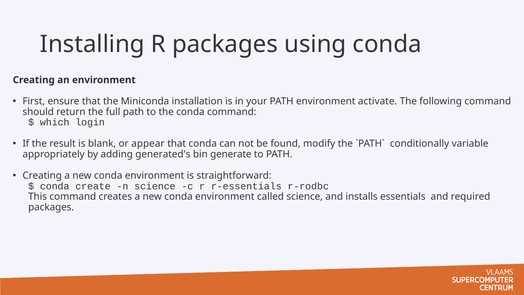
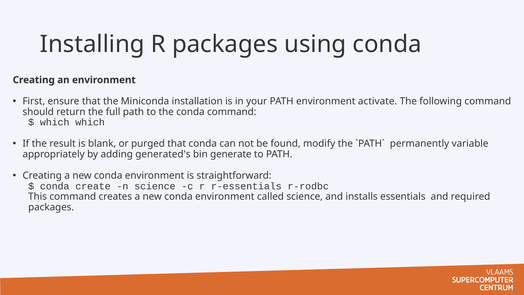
which login: login -> which
appear: appear -> purged
conditionally: conditionally -> permanently
